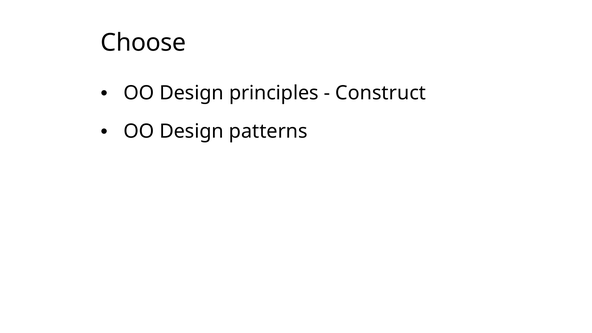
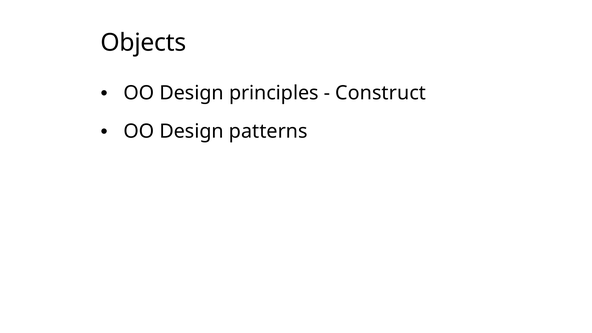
Choose: Choose -> Objects
